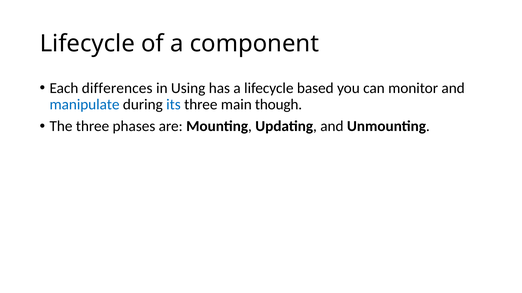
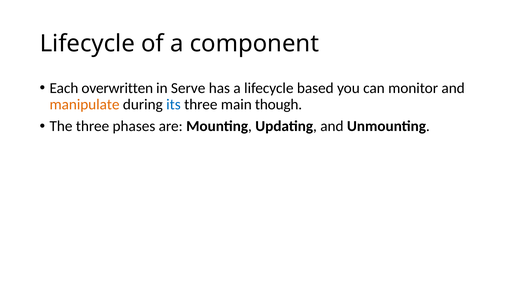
differences: differences -> overwritten
Using: Using -> Serve
manipulate colour: blue -> orange
